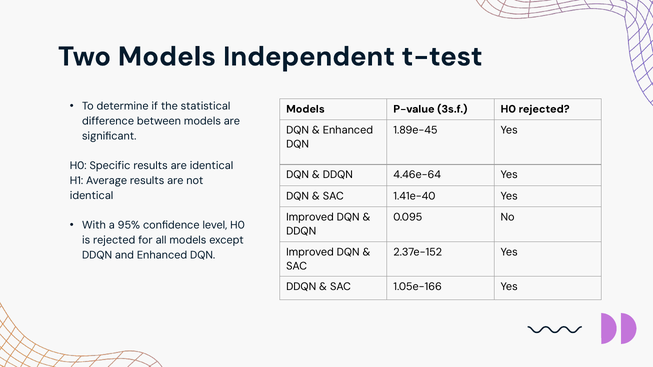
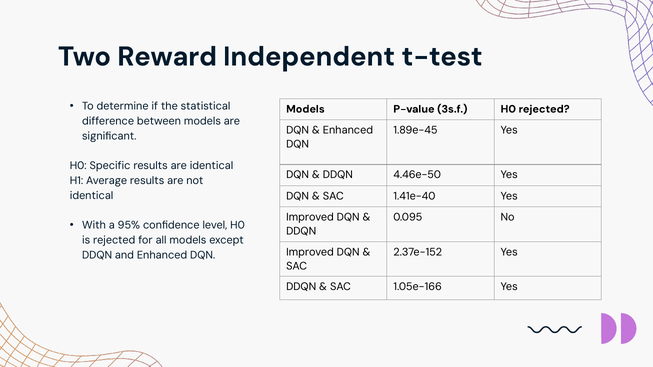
Two Models: Models -> Reward
4.46e-64: 4.46e-64 -> 4.46e-50
